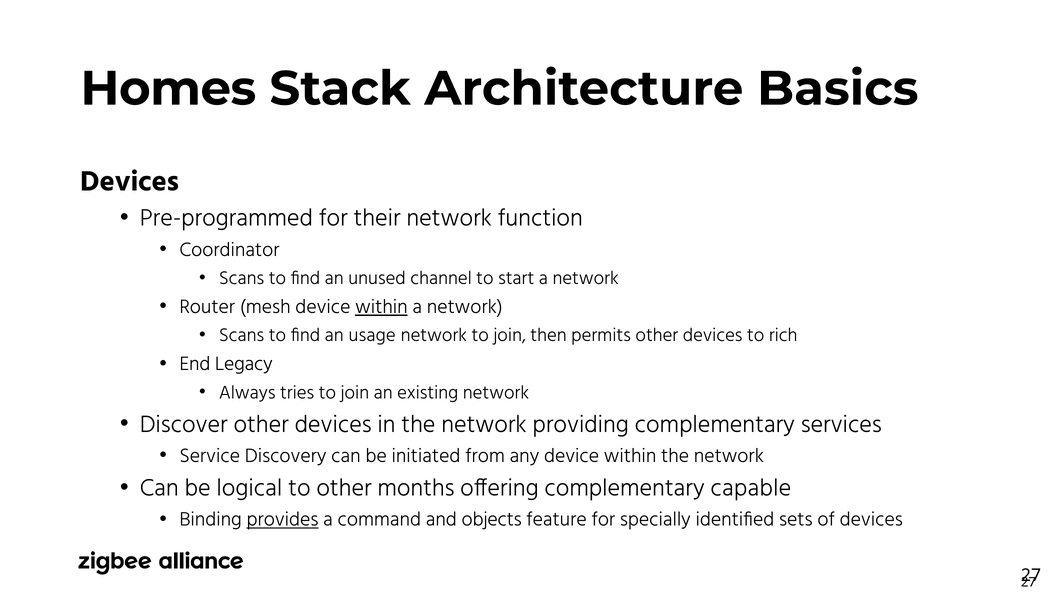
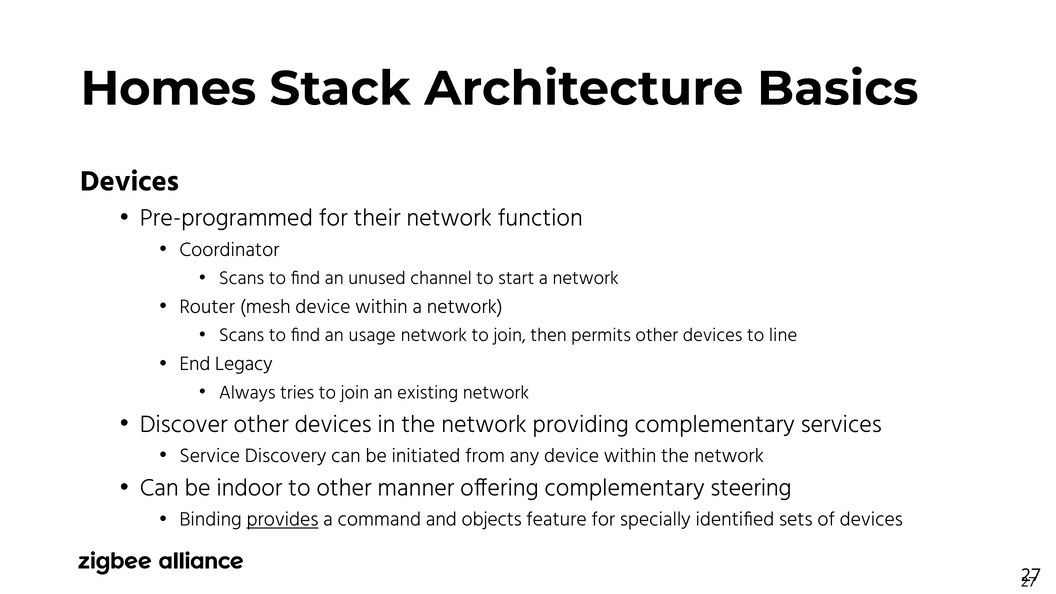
within at (381, 307) underline: present -> none
rich: rich -> line
logical: logical -> indoor
months: months -> manner
capable: capable -> steering
